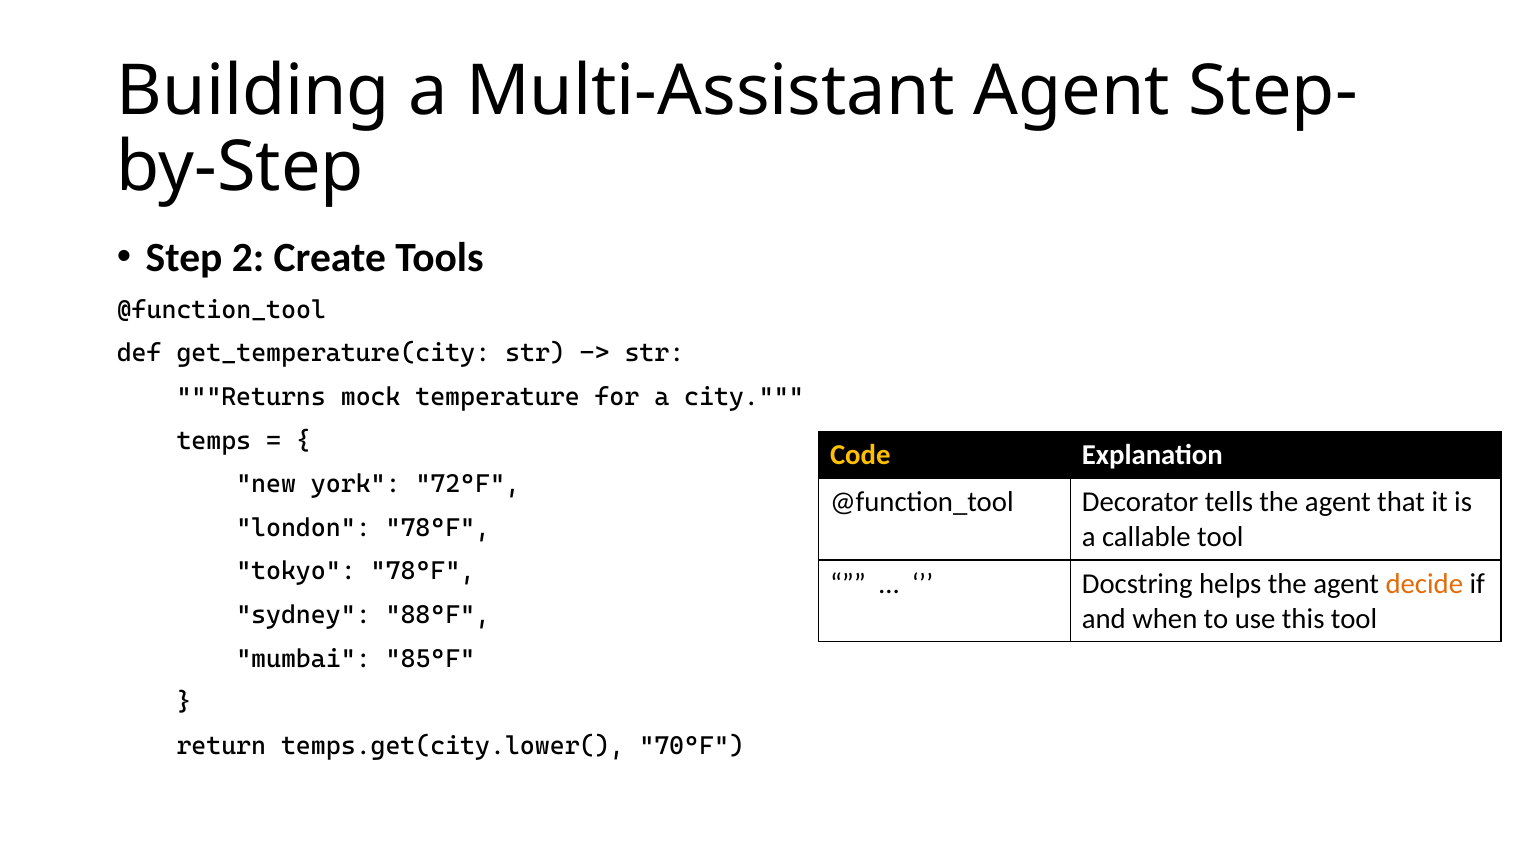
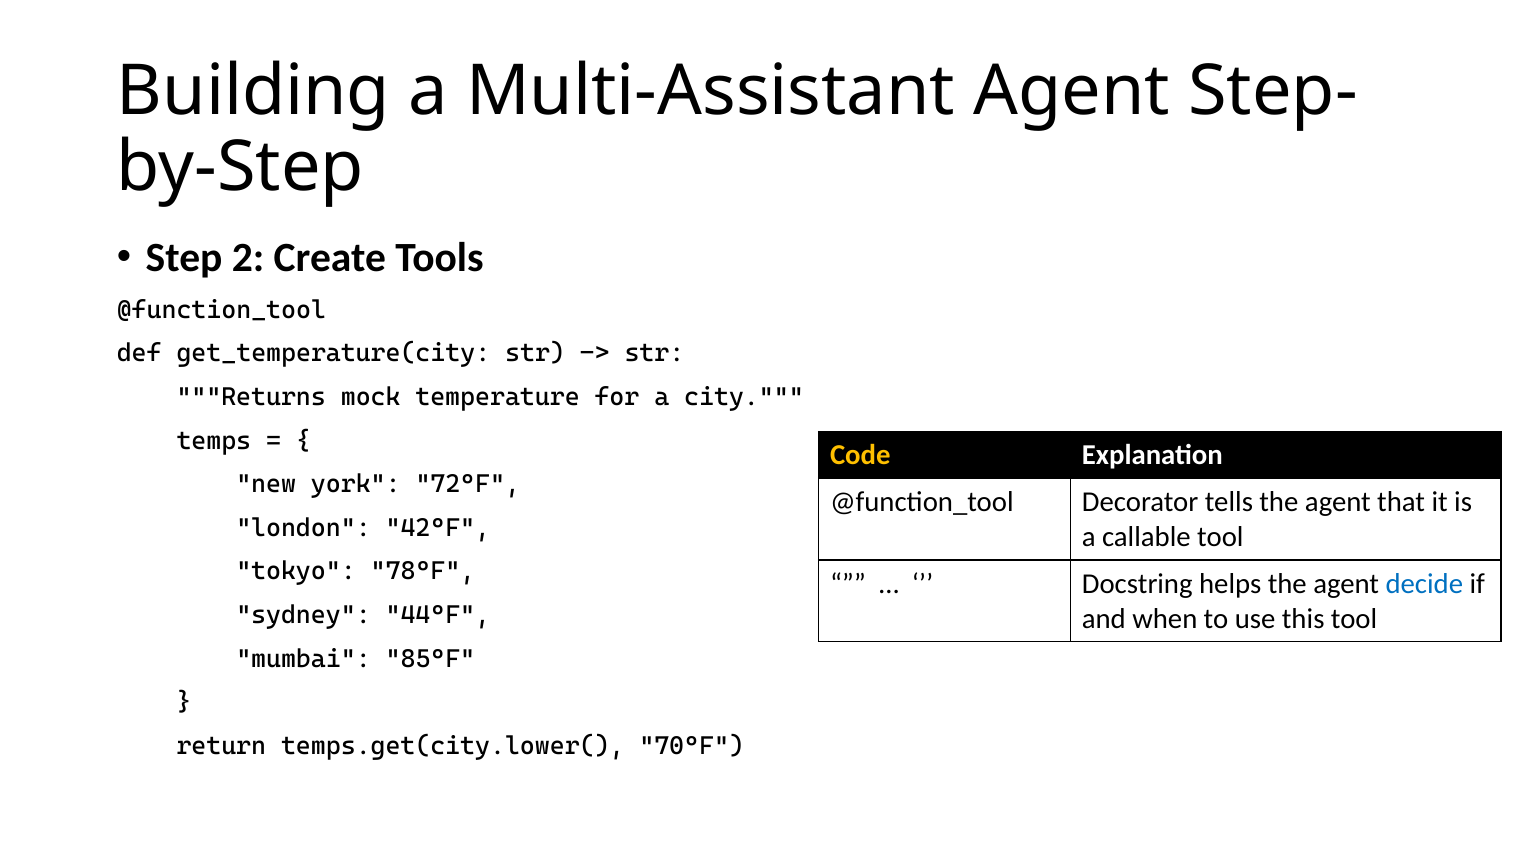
london 78°F: 78°F -> 42°F
decide colour: orange -> blue
88°F: 88°F -> 44°F
